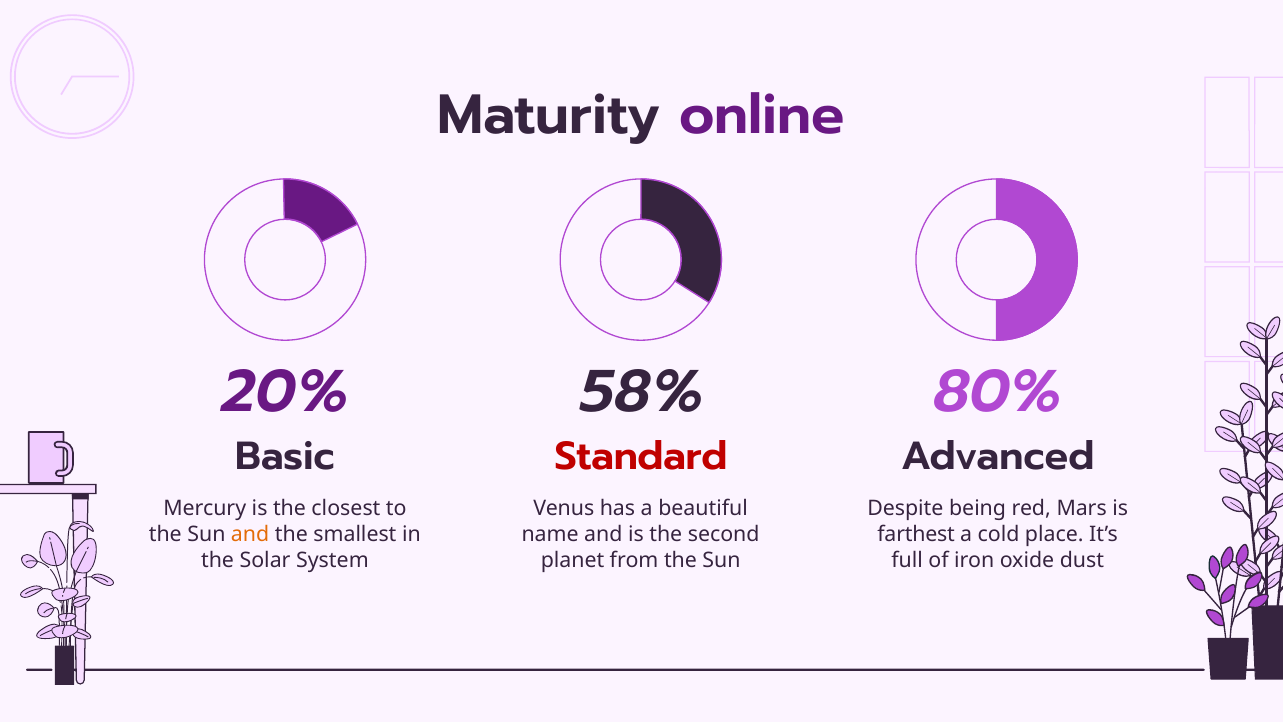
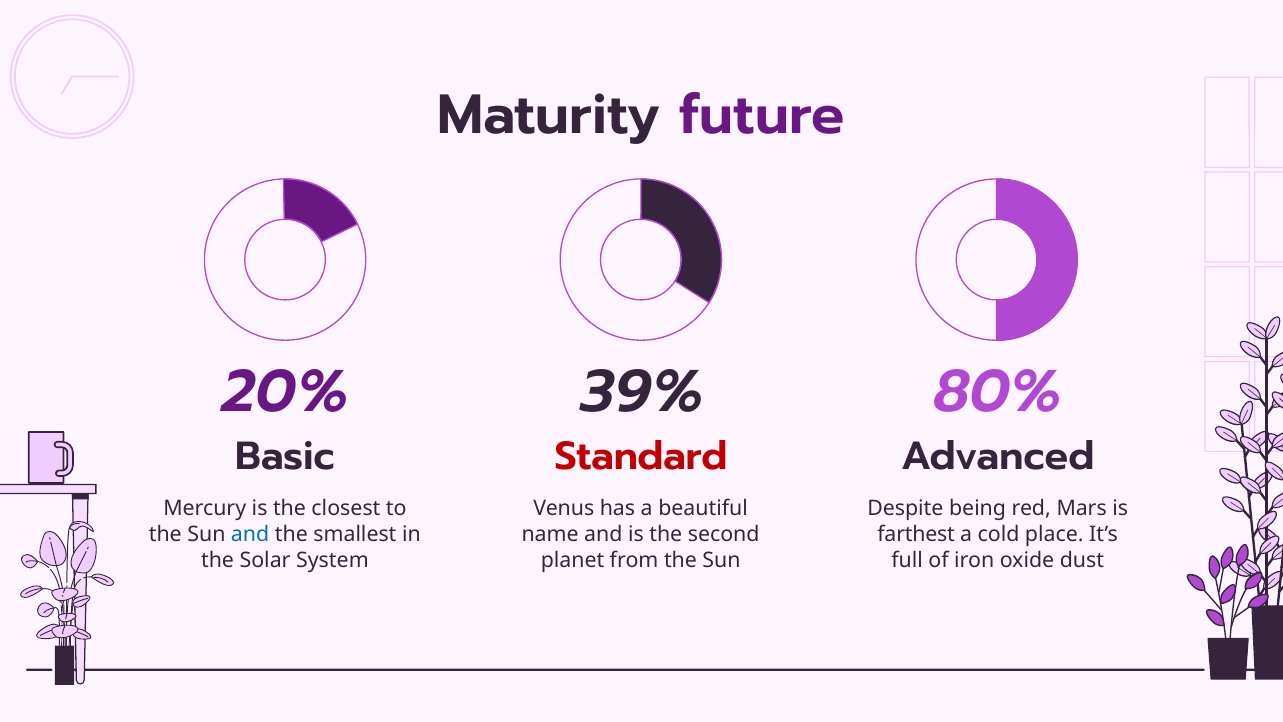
online: online -> future
58%: 58% -> 39%
and at (250, 534) colour: orange -> blue
